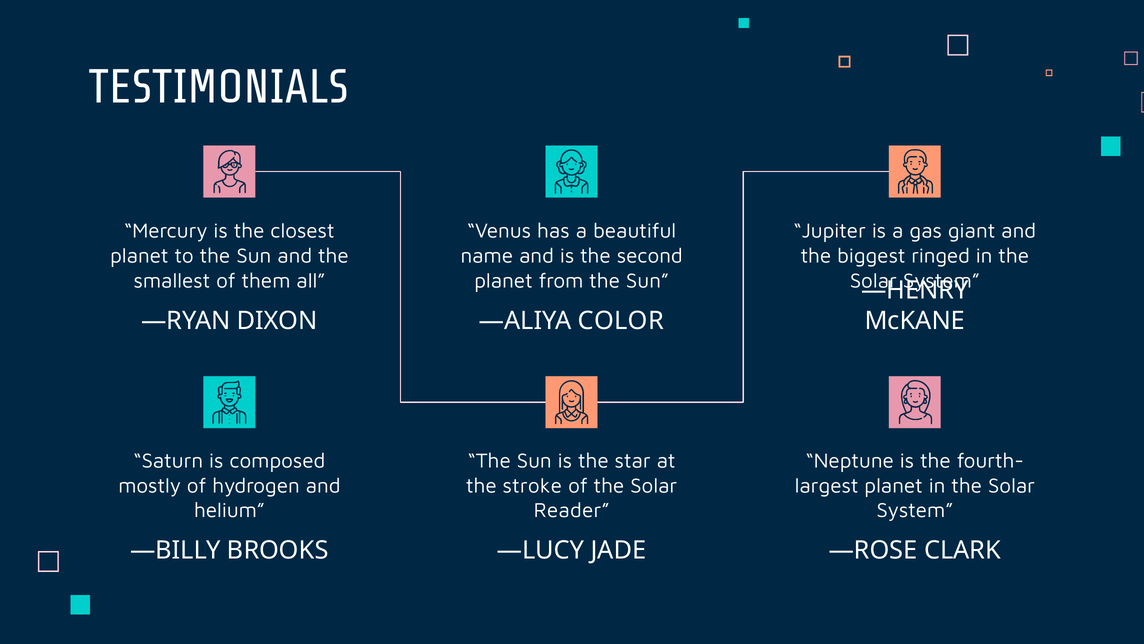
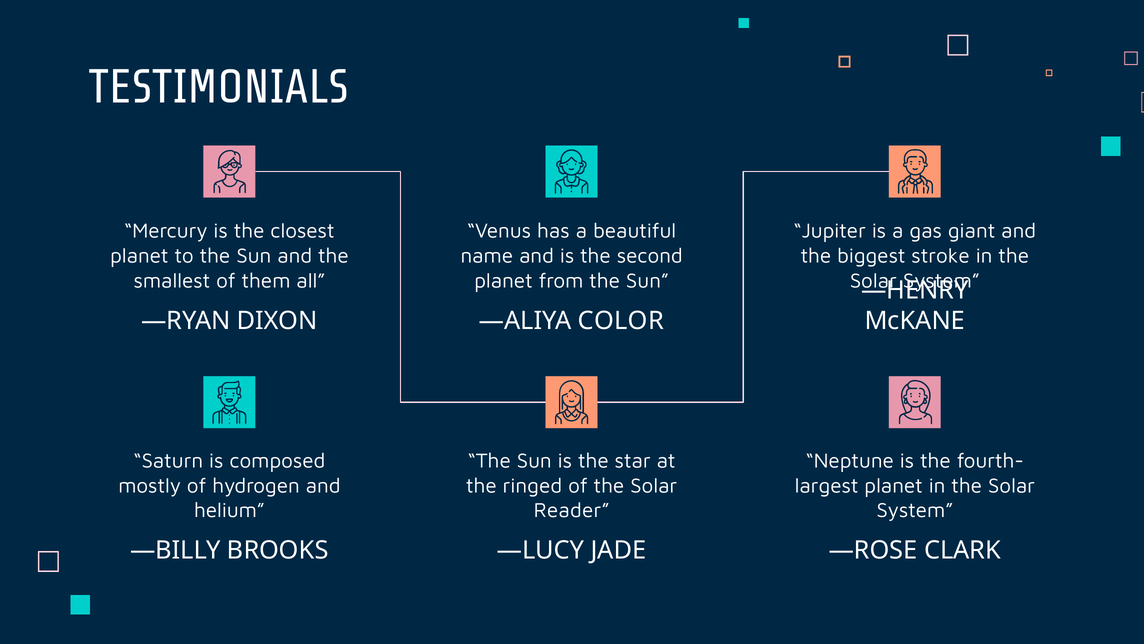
ringed: ringed -> stroke
stroke: stroke -> ringed
